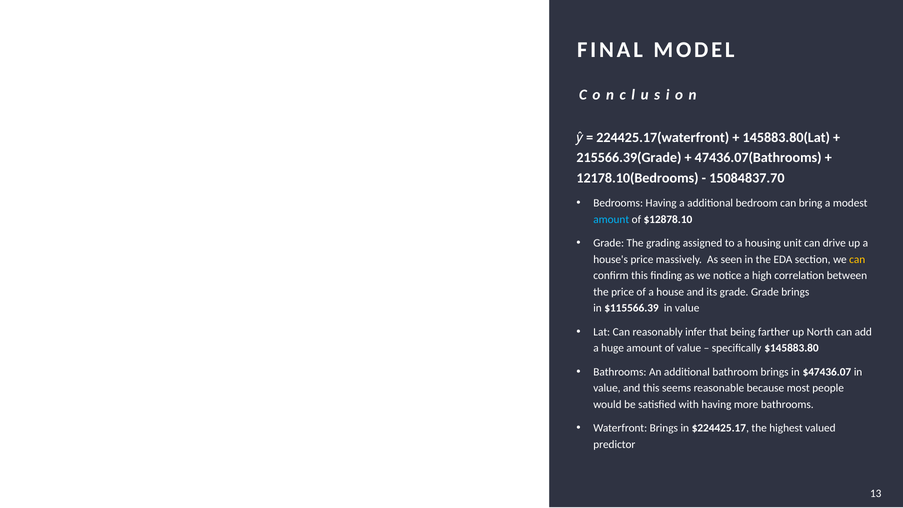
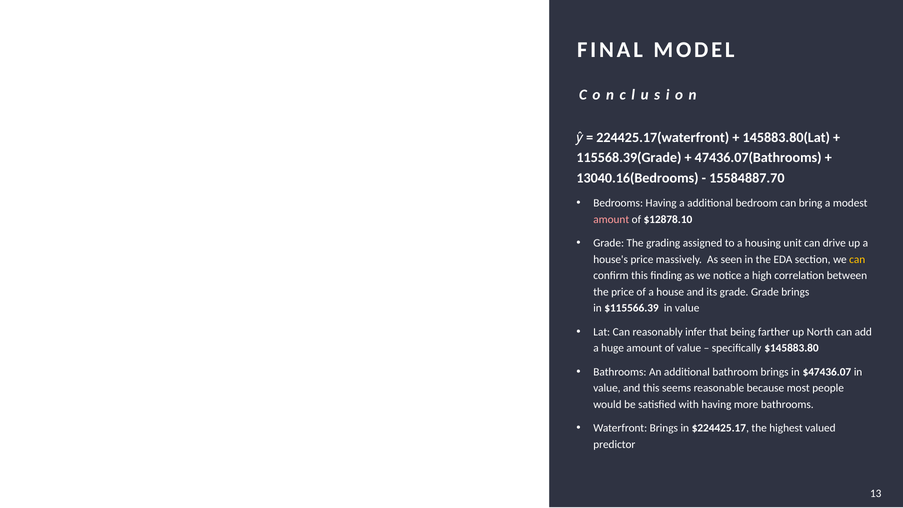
215566.39(Grade: 215566.39(Grade -> 115568.39(Grade
12178.10(Bedrooms: 12178.10(Bedrooms -> 13040.16(Bedrooms
15084837.70: 15084837.70 -> 15584887.70
amount at (611, 219) colour: light blue -> pink
